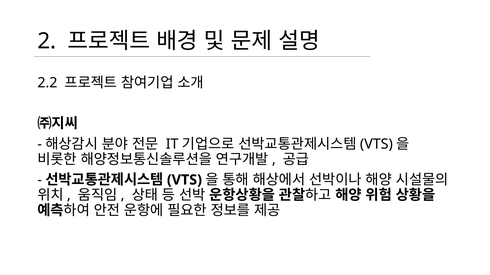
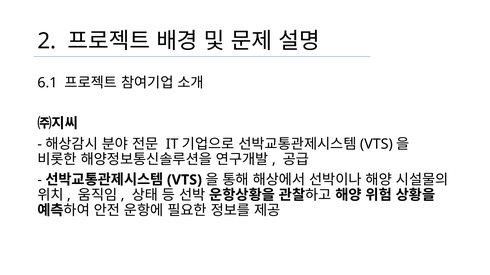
2.2: 2.2 -> 6.1
